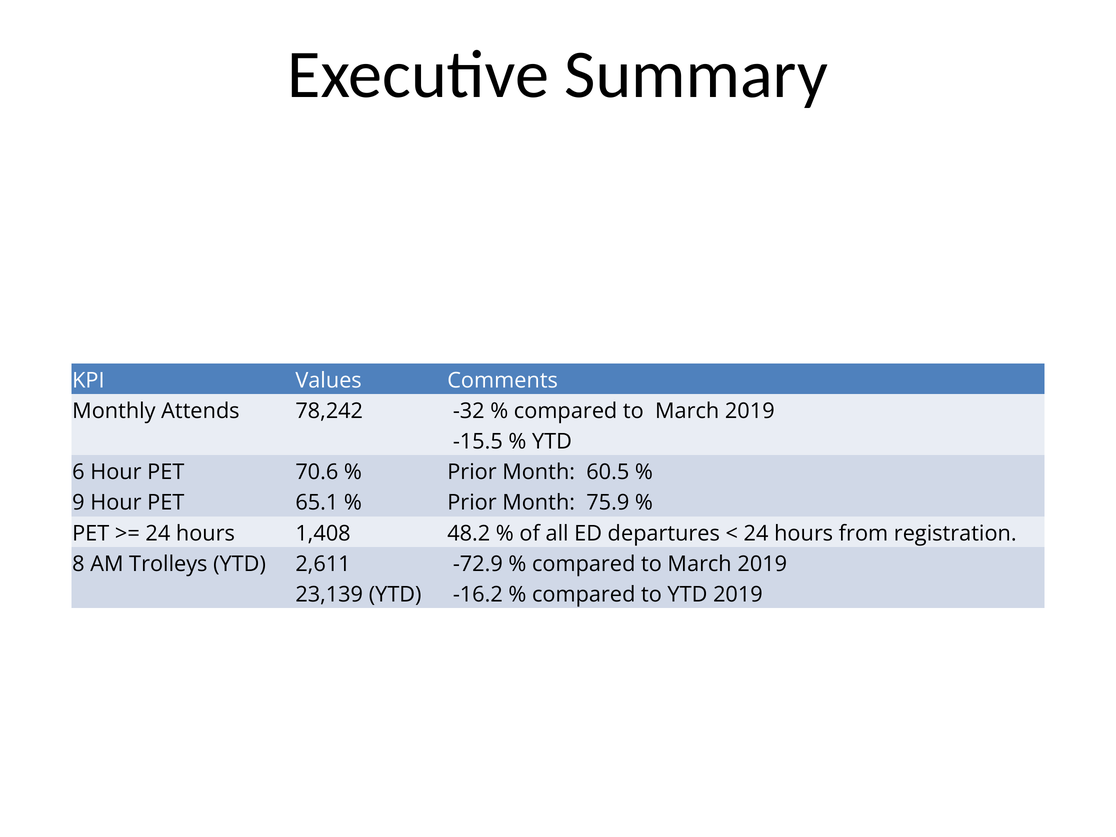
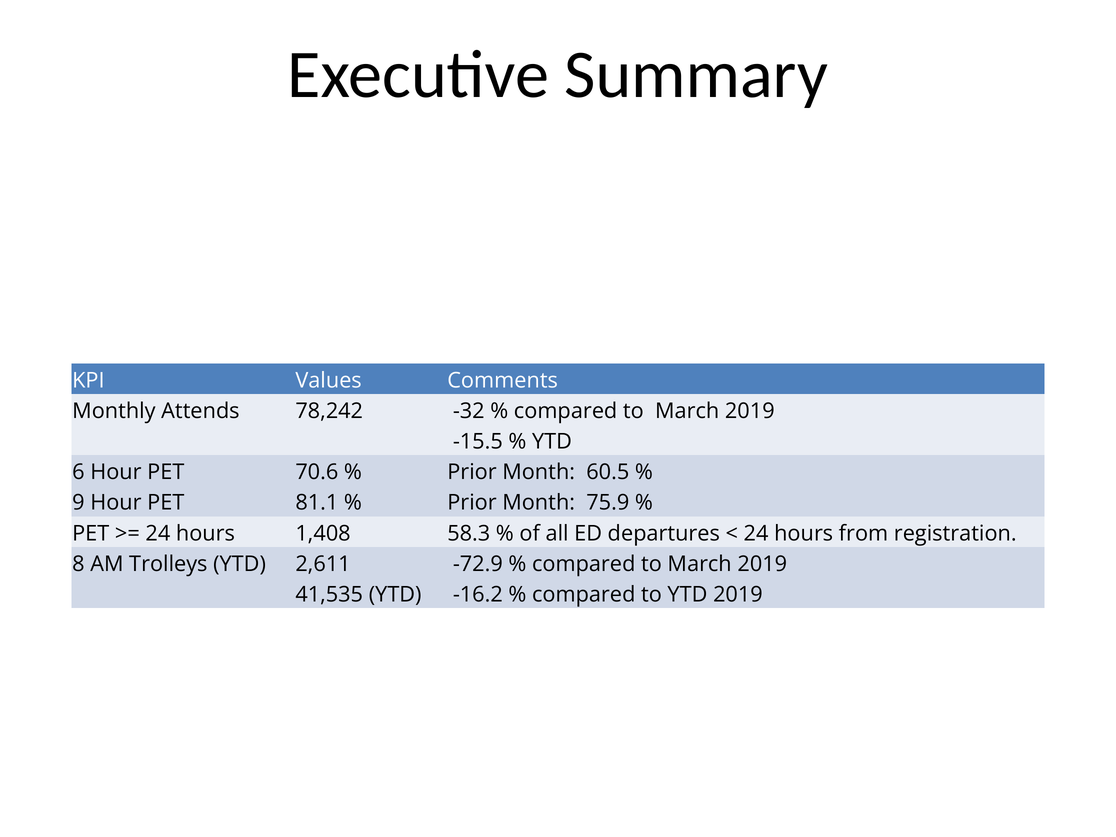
65.1: 65.1 -> 81.1
48.2: 48.2 -> 58.3
23,139: 23,139 -> 41,535
